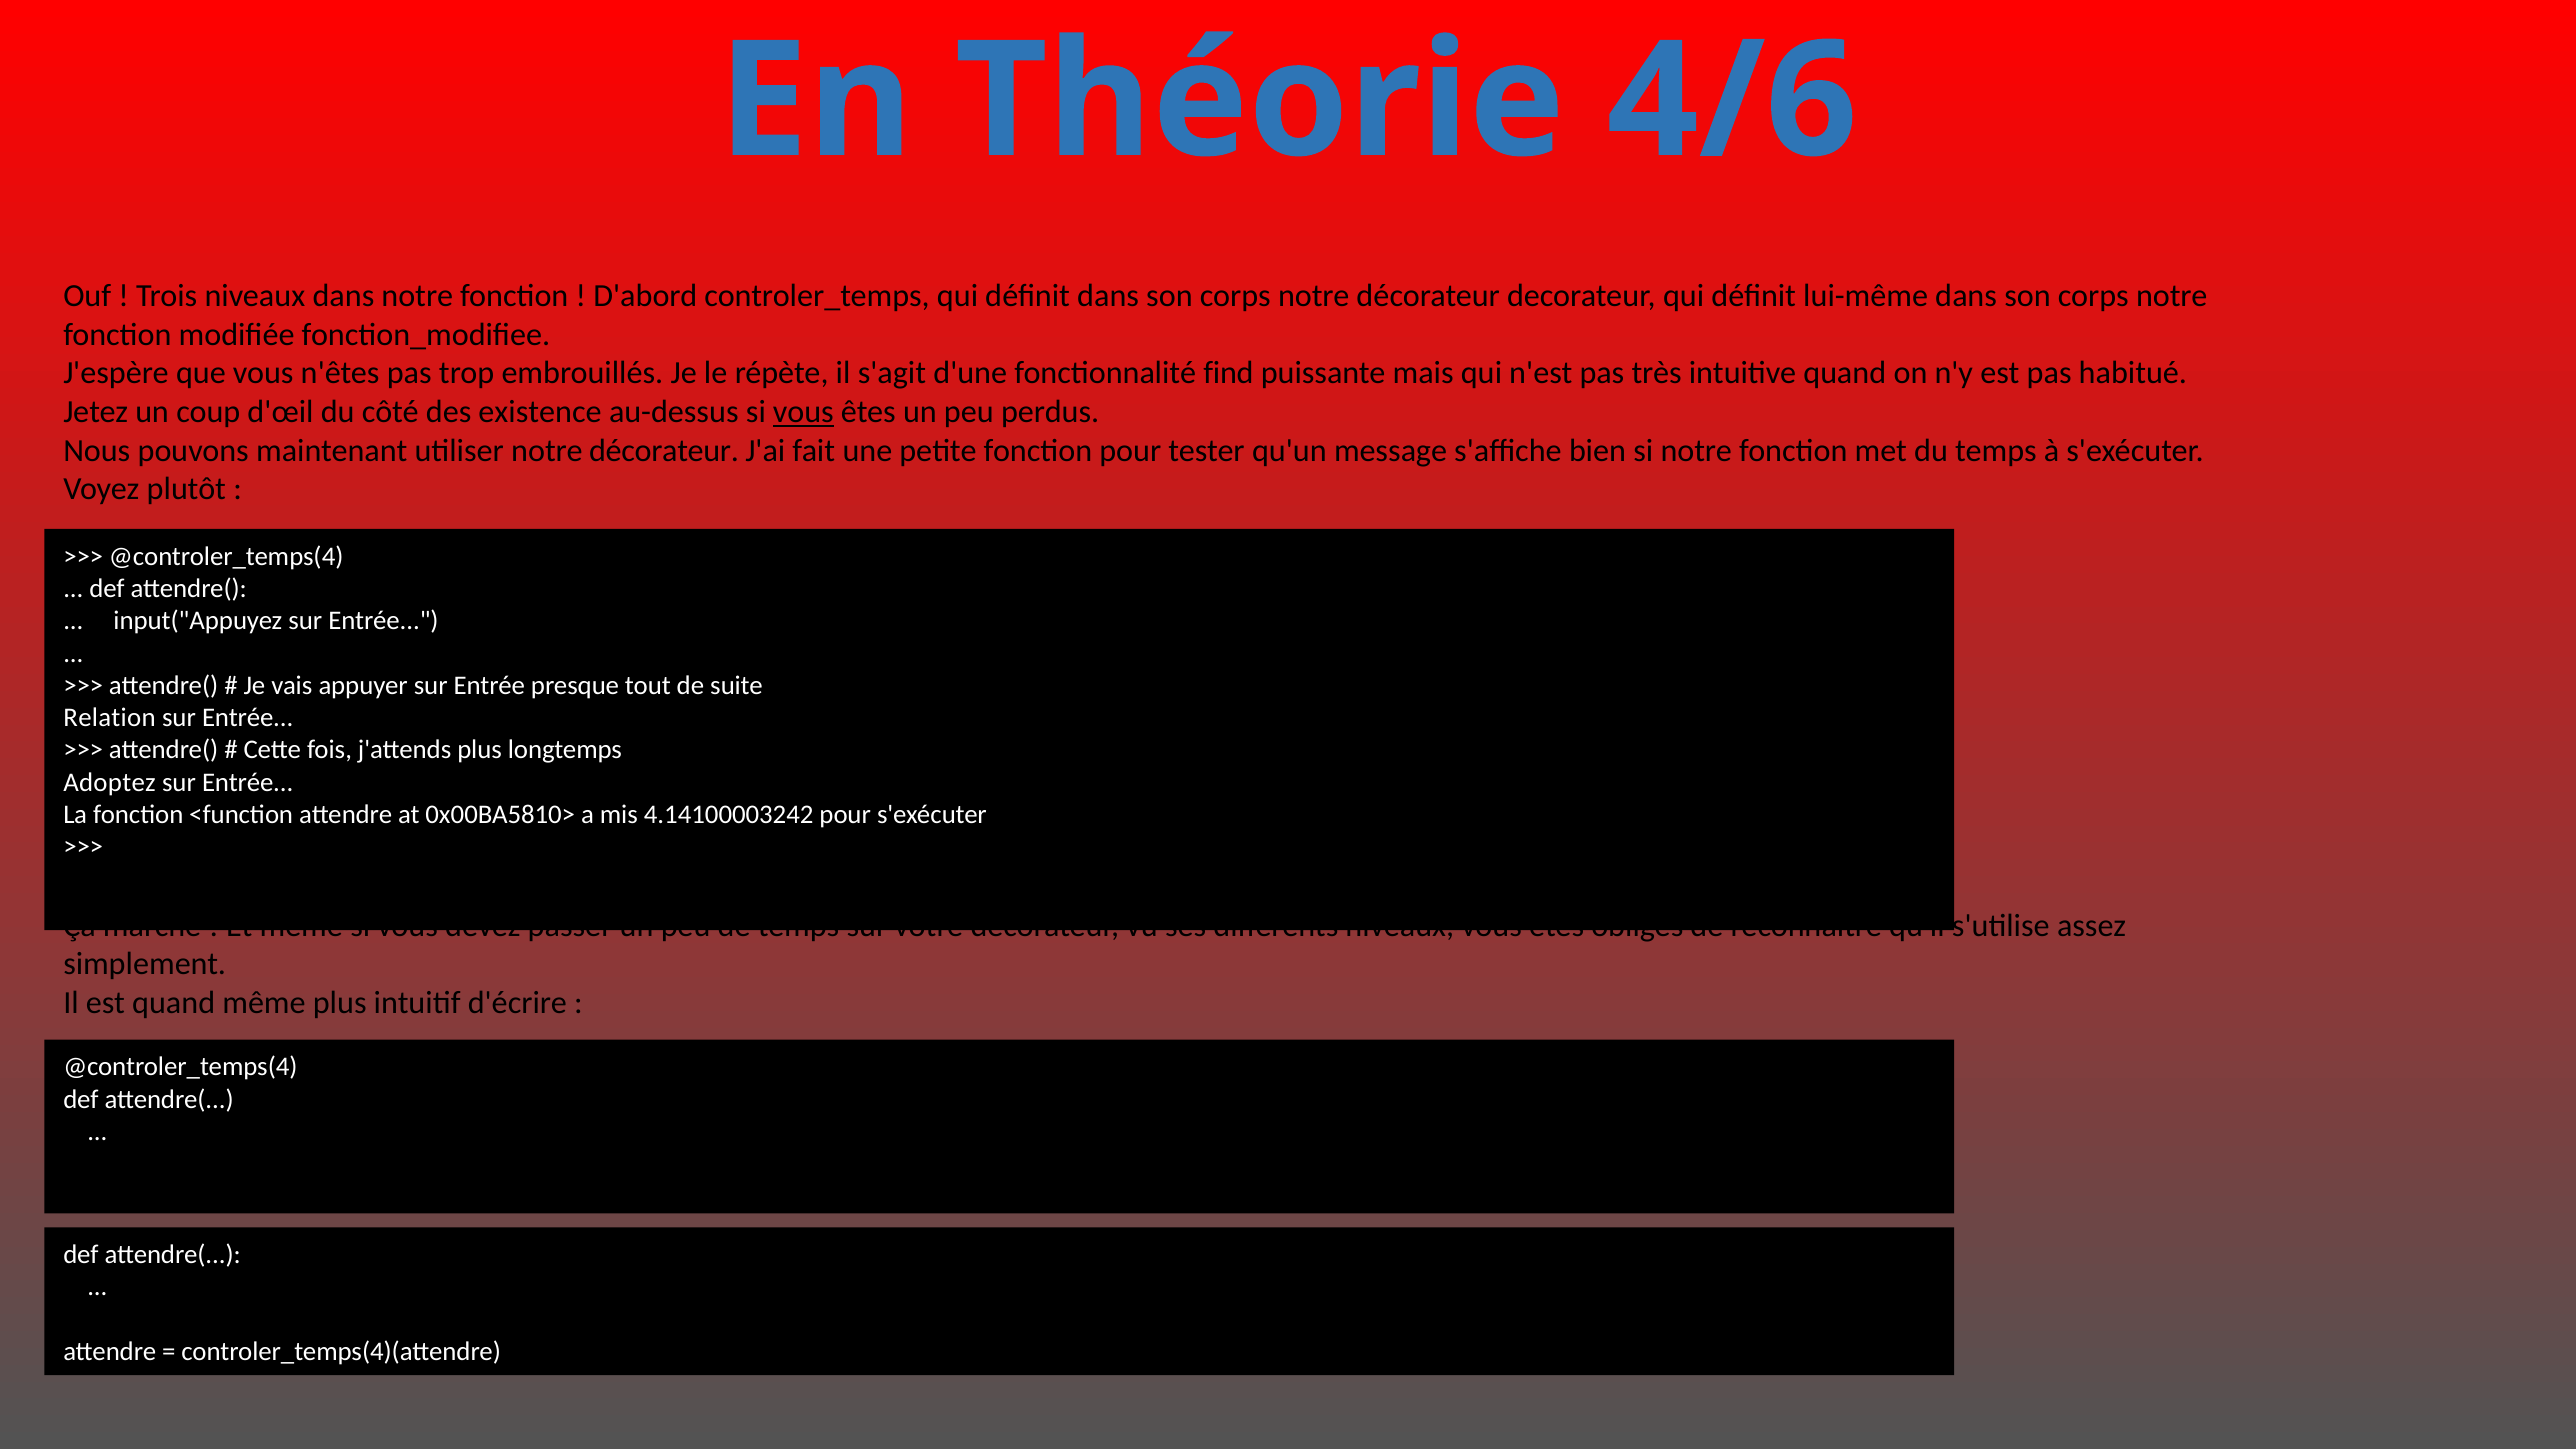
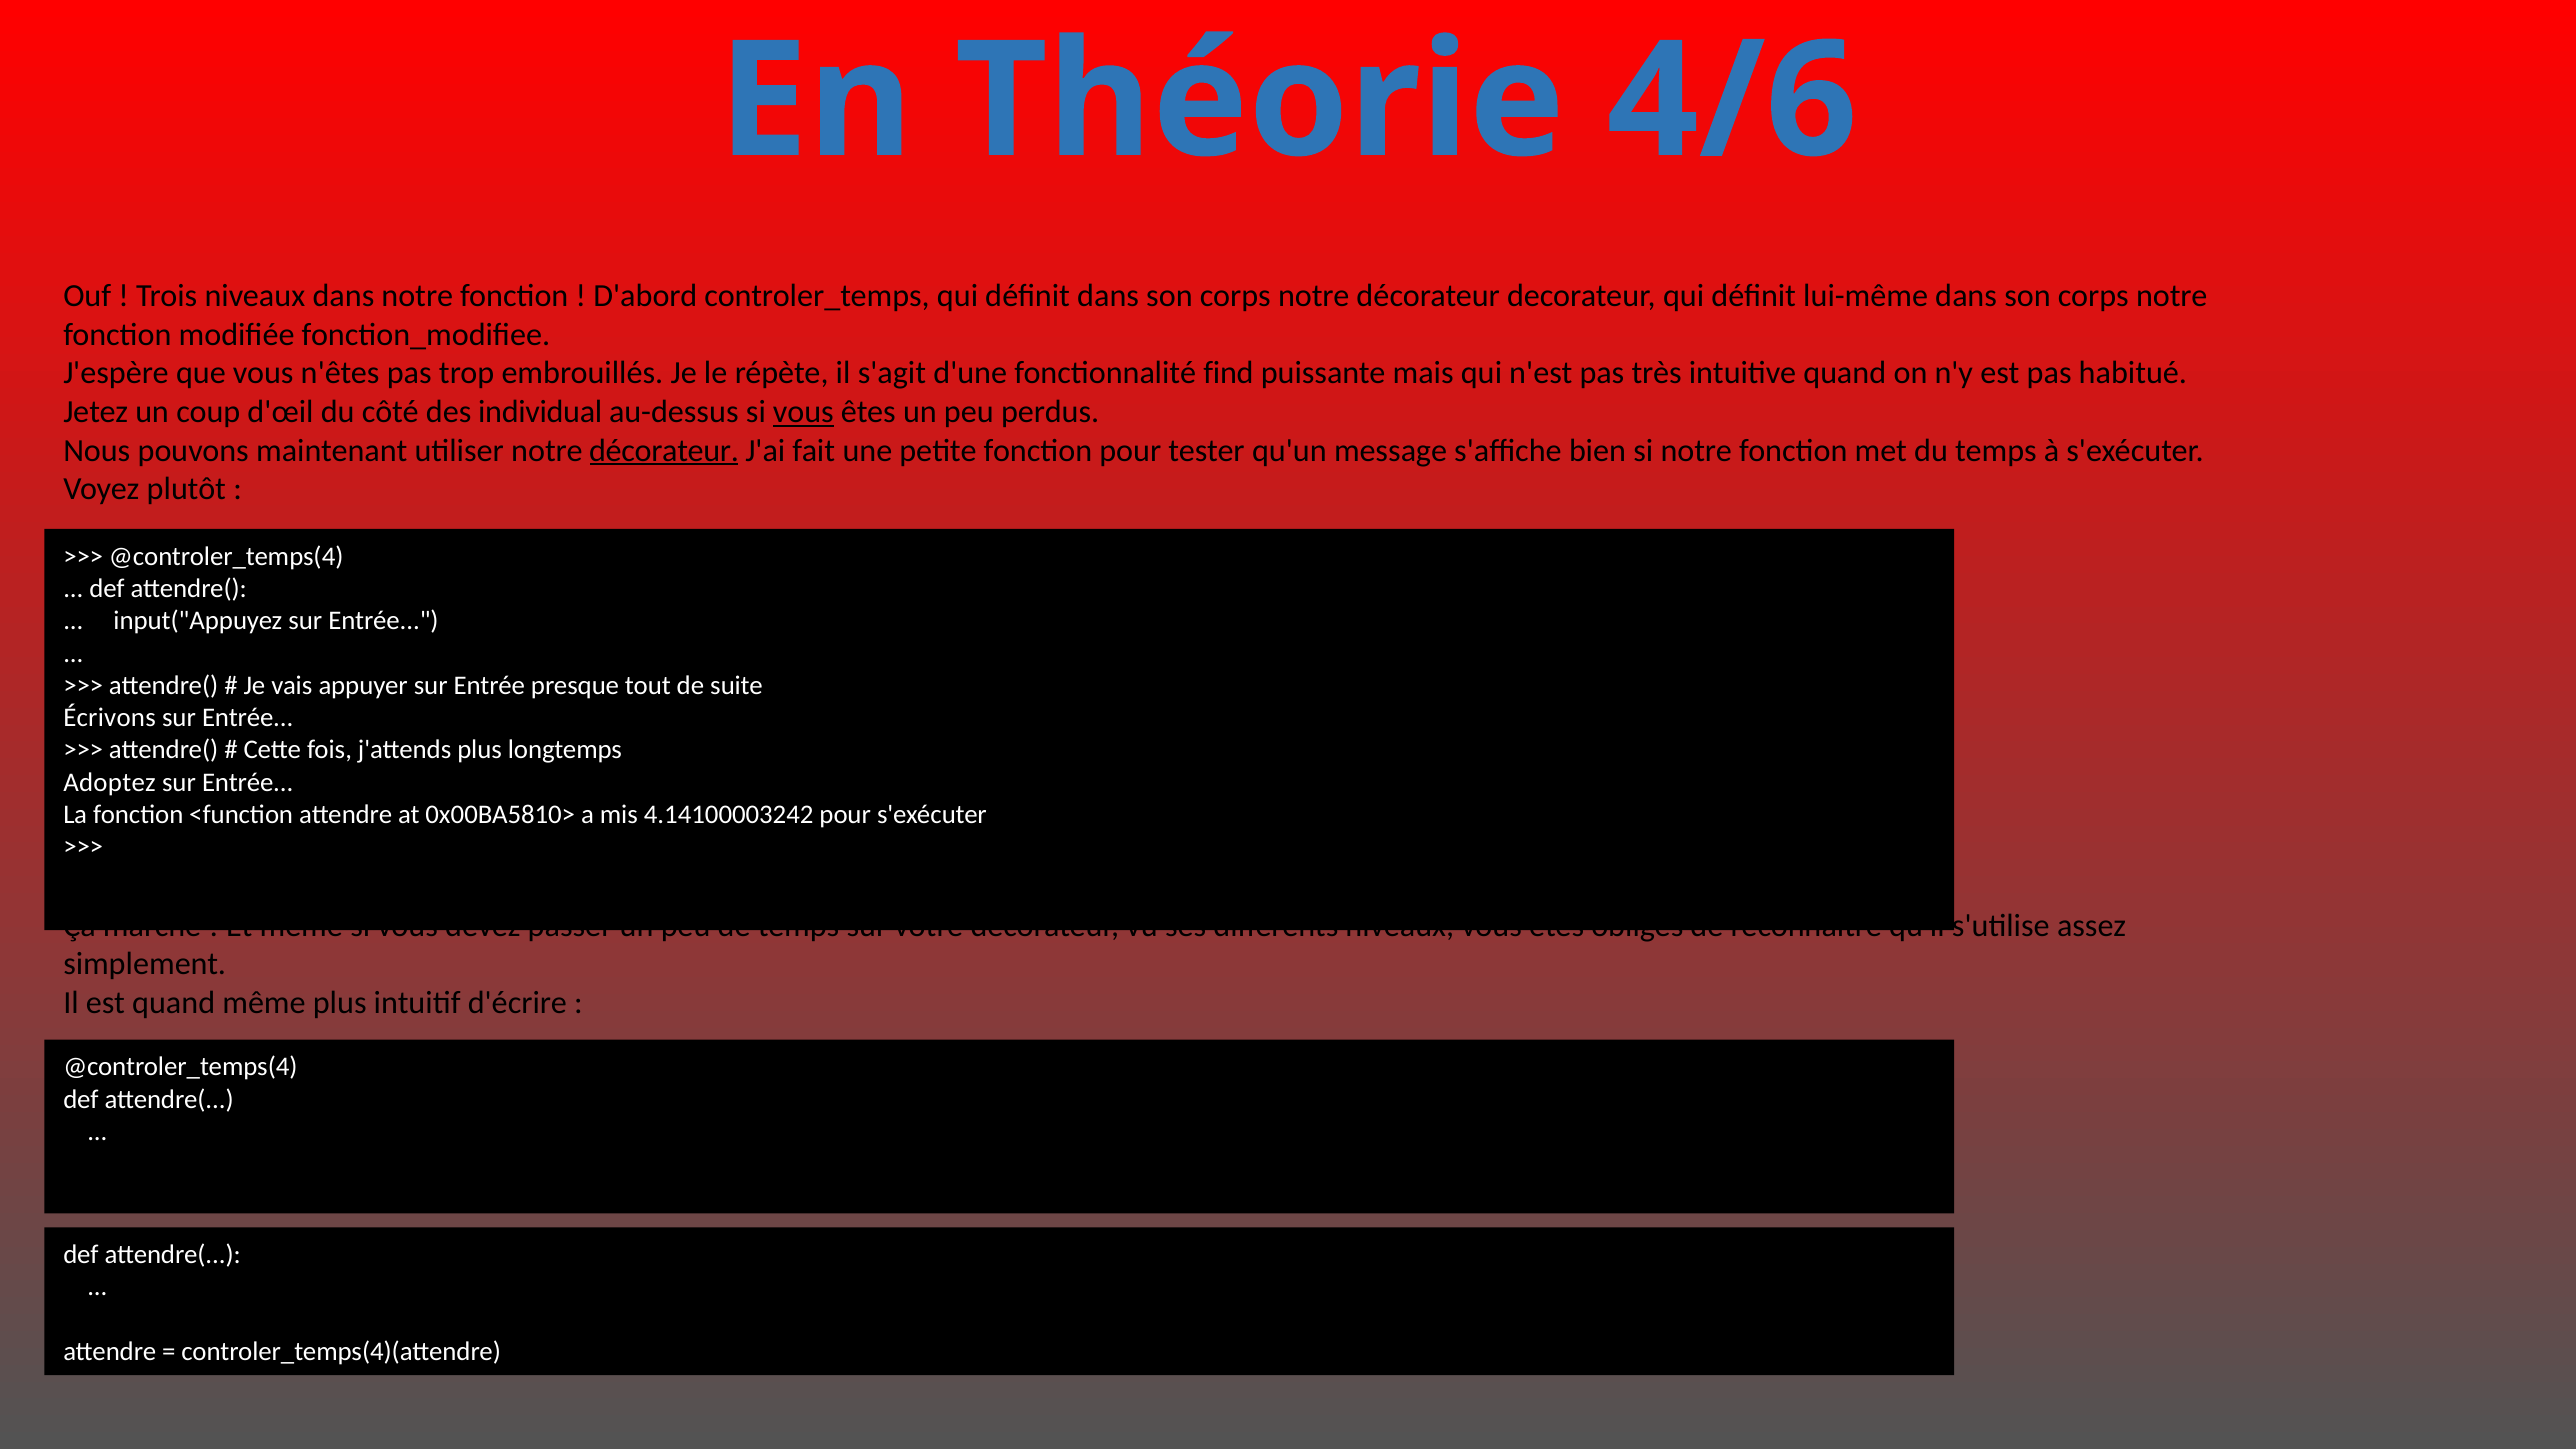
existence: existence -> individual
décorateur at (664, 450) underline: none -> present
Relation: Relation -> Écrivons
